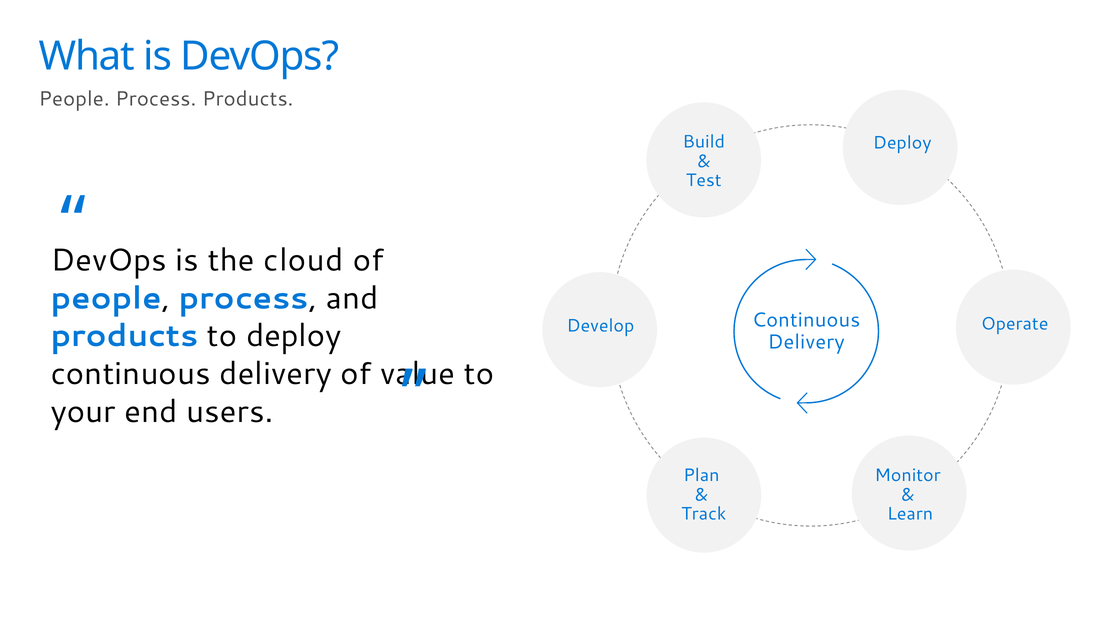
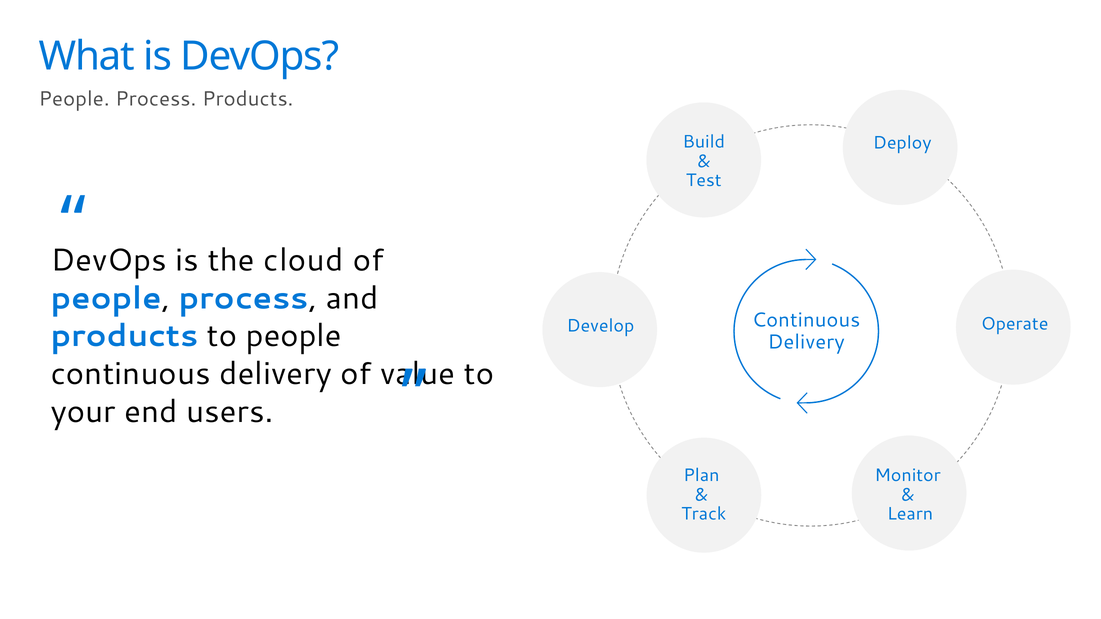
to deploy: deploy -> people
